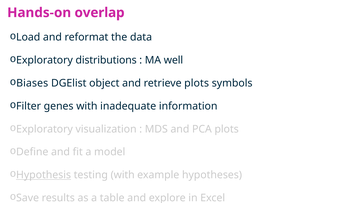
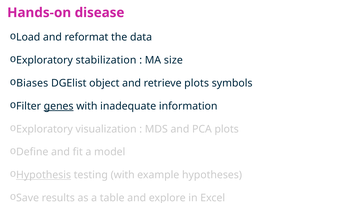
overlap: overlap -> disease
distributions: distributions -> stabilization
well: well -> size
genes underline: none -> present
